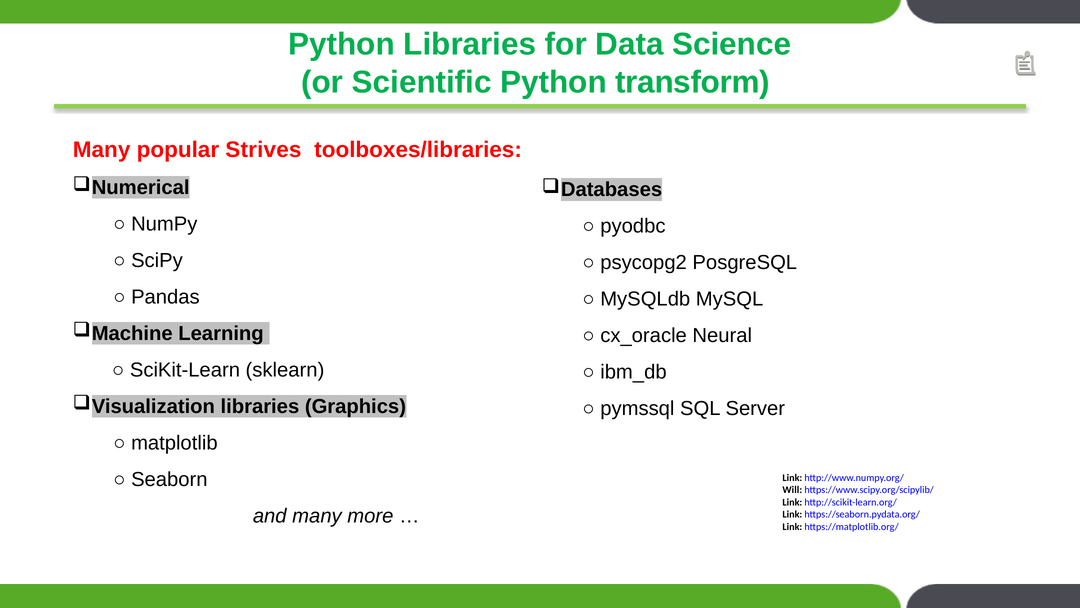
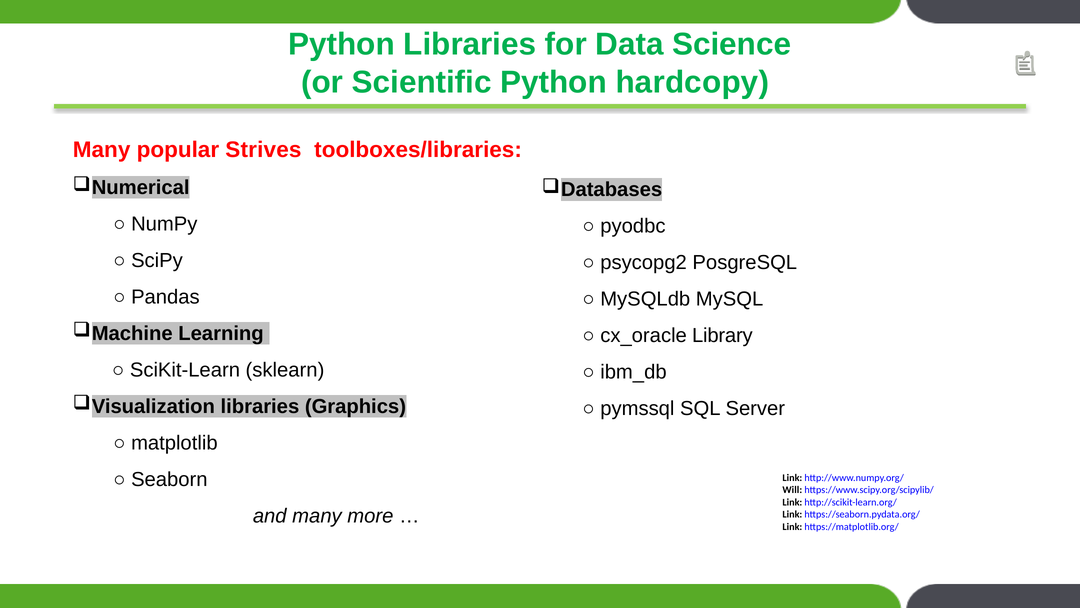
transform: transform -> hardcopy
Neural: Neural -> Library
